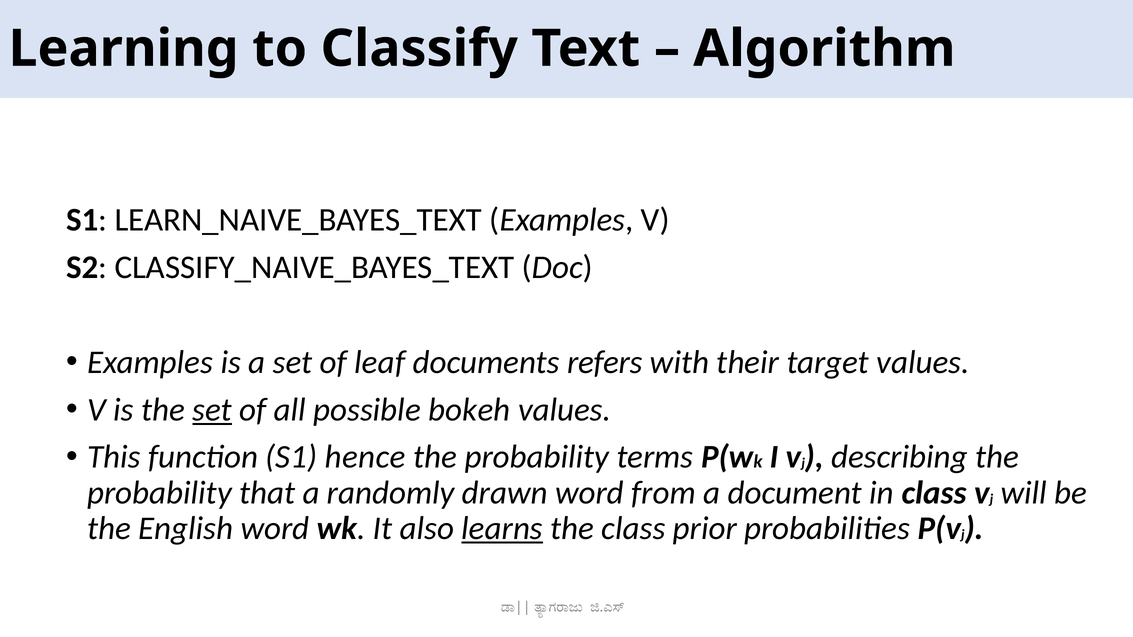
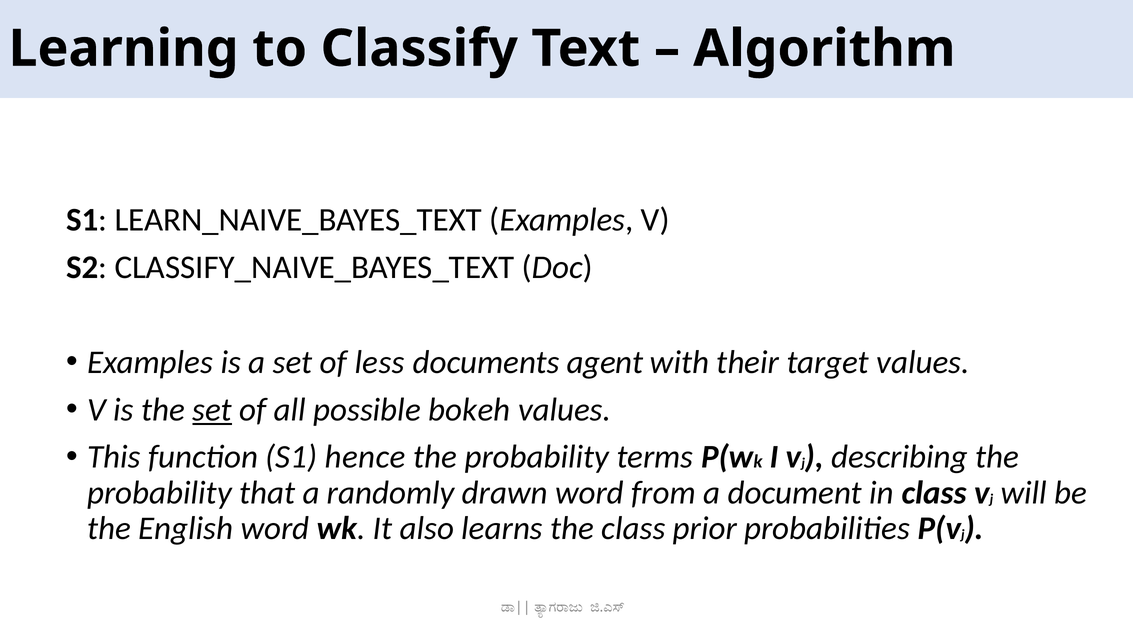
leaf: leaf -> less
refers: refers -> agent
learns underline: present -> none
